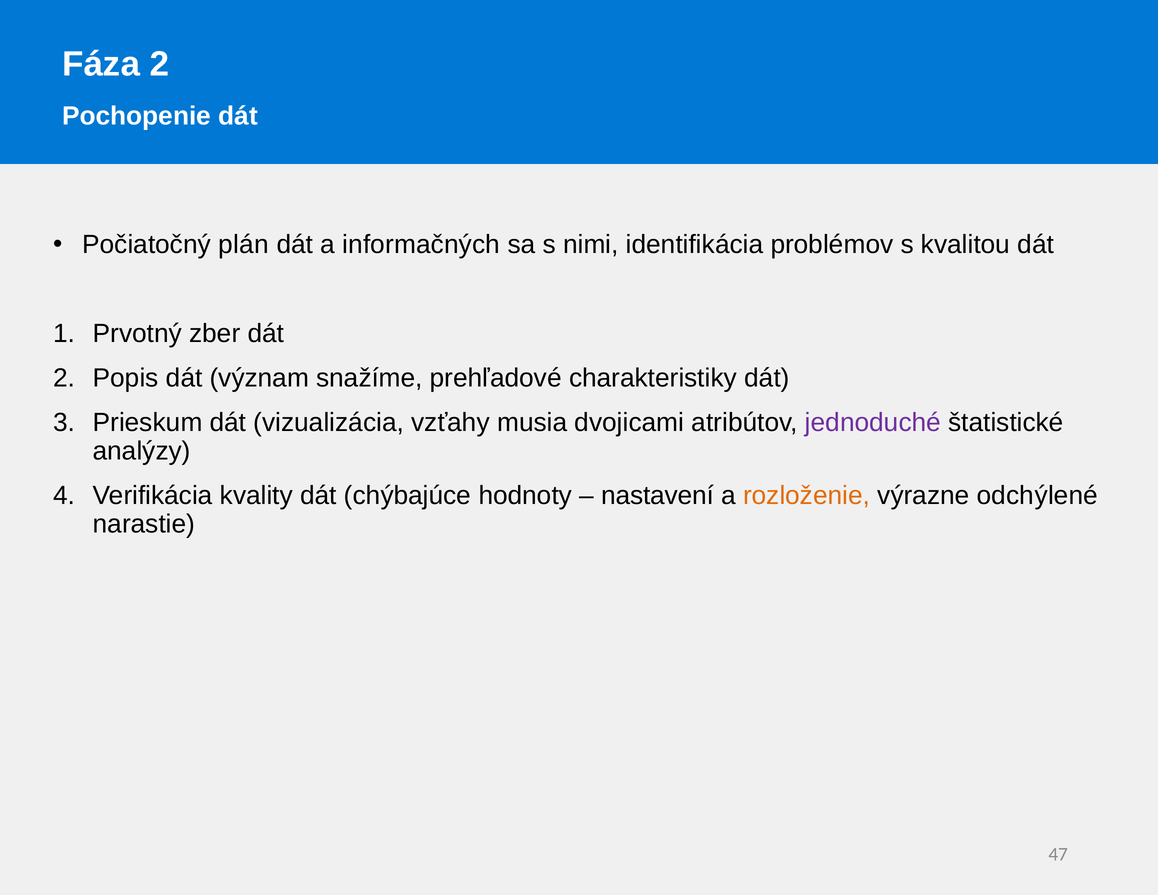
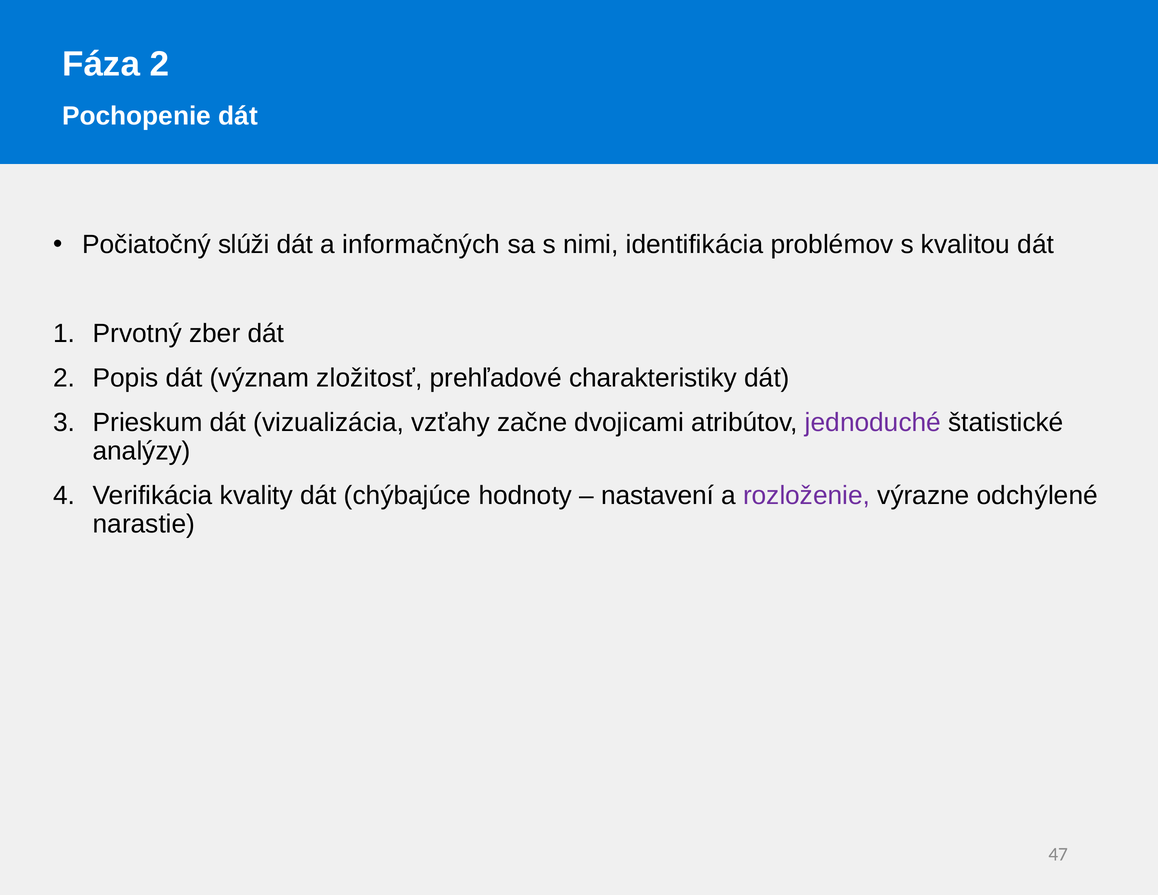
plán: plán -> slúži
snažíme: snažíme -> zložitosť
musia: musia -> začne
rozloženie colour: orange -> purple
